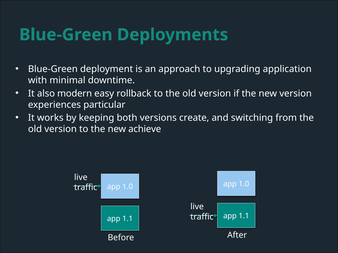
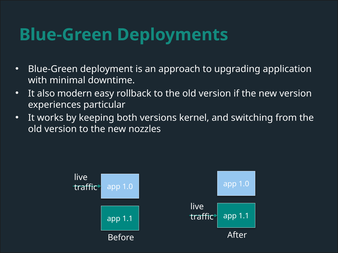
create: create -> kernel
achieve: achieve -> nozzles
